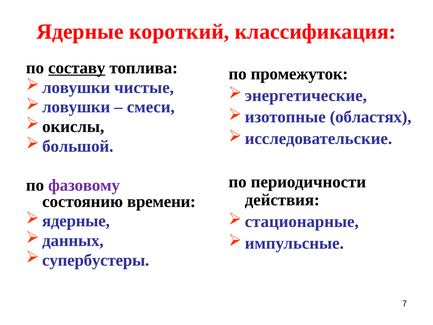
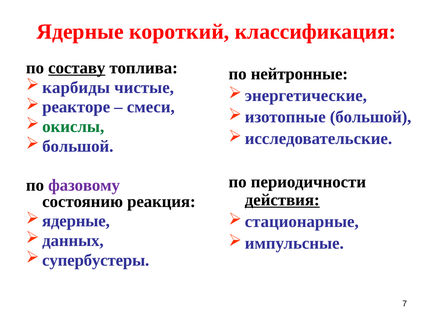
промежуток: промежуток -> нейтронные
ловушки at (76, 87): ловушки -> карбиды
ловушки at (76, 107): ловушки -> реакторе
областях at (371, 117): областях -> большой
окислы colour: black -> green
действия underline: none -> present
времени: времени -> реакция
